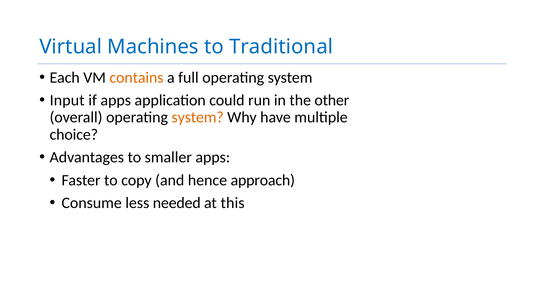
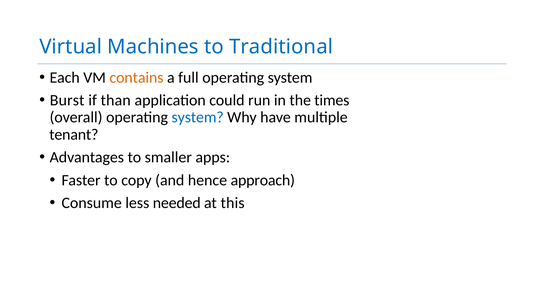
Input: Input -> Burst
if apps: apps -> than
other: other -> times
system at (198, 117) colour: orange -> blue
choice: choice -> tenant
